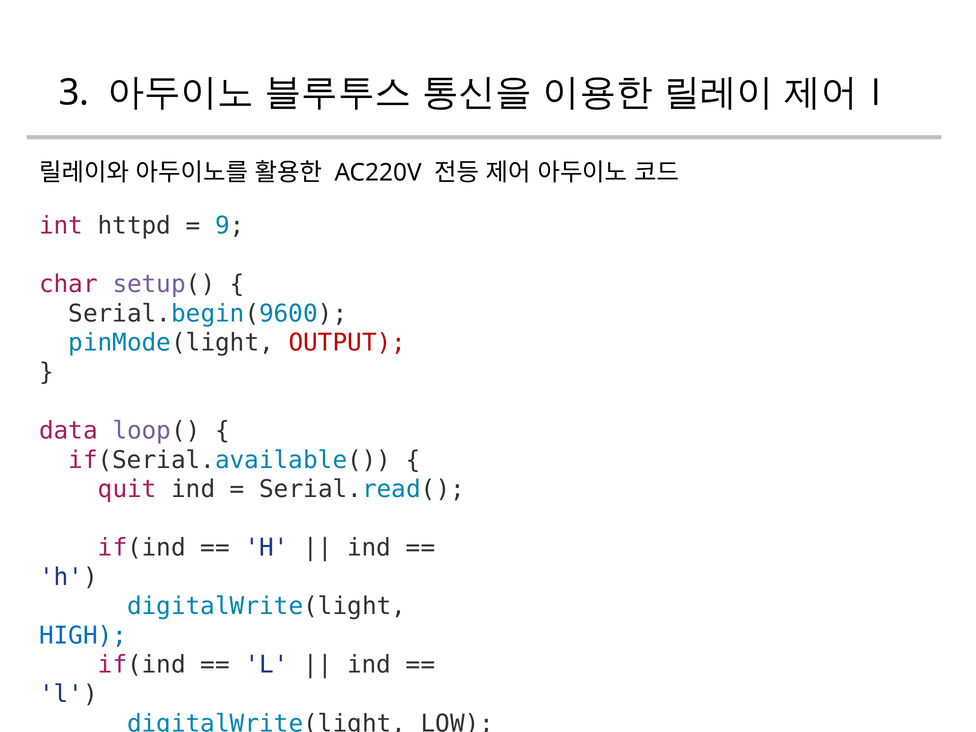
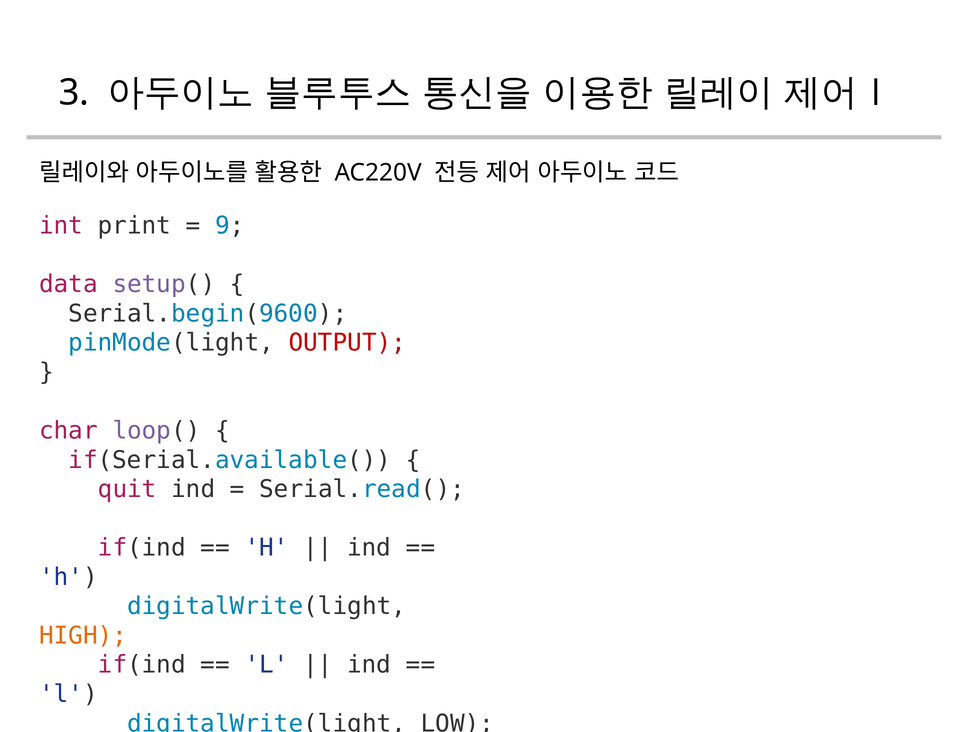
httpd: httpd -> print
char: char -> data
data: data -> char
HIGH colour: blue -> orange
